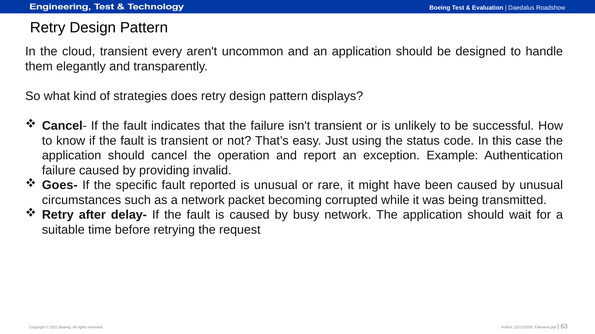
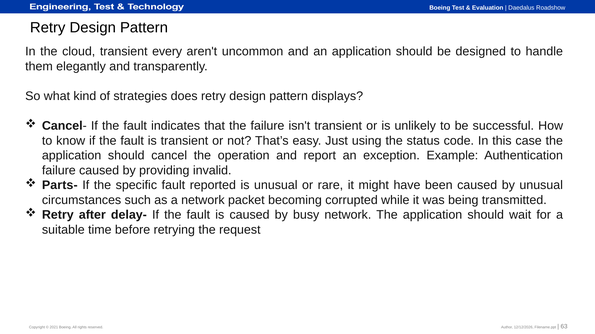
Goes-: Goes- -> Parts-
